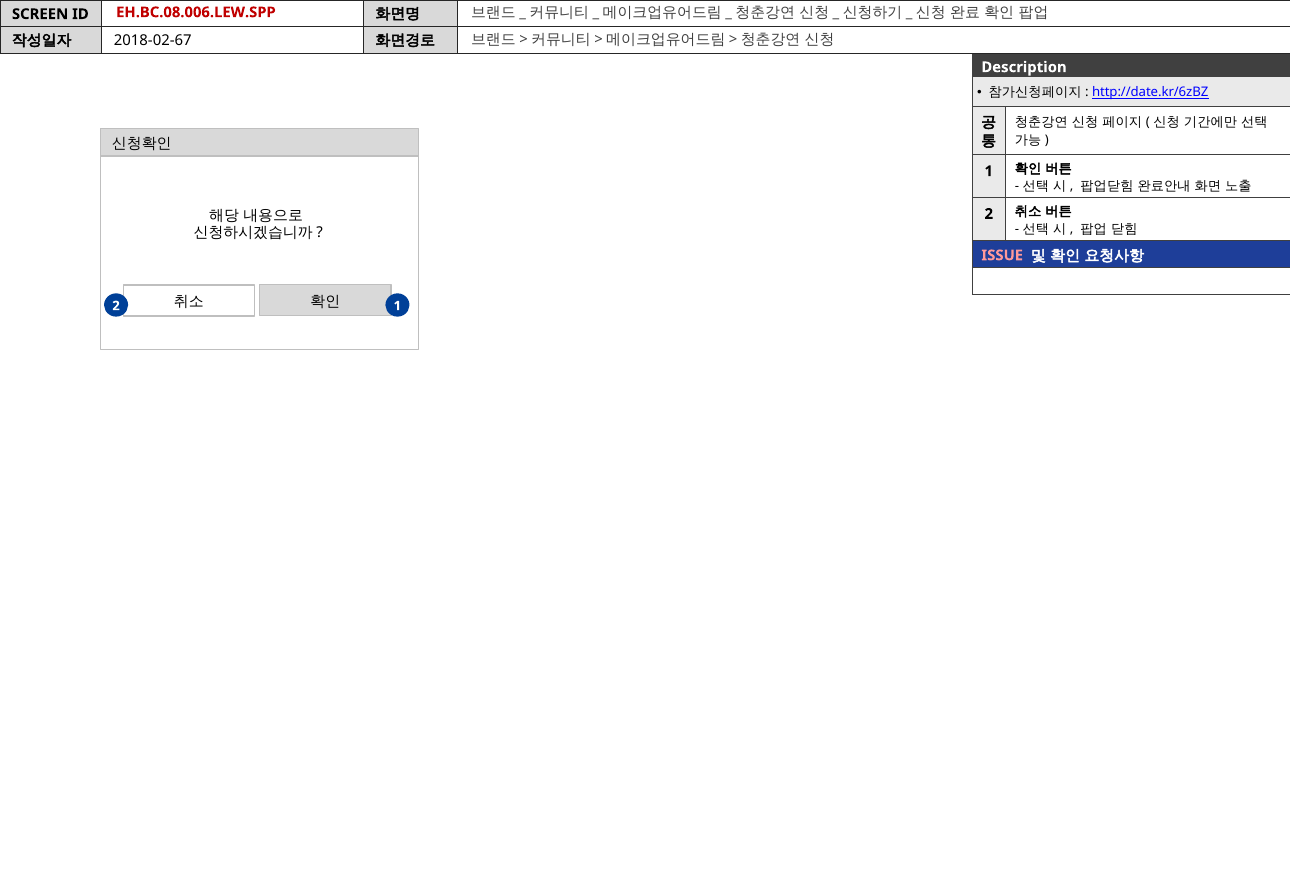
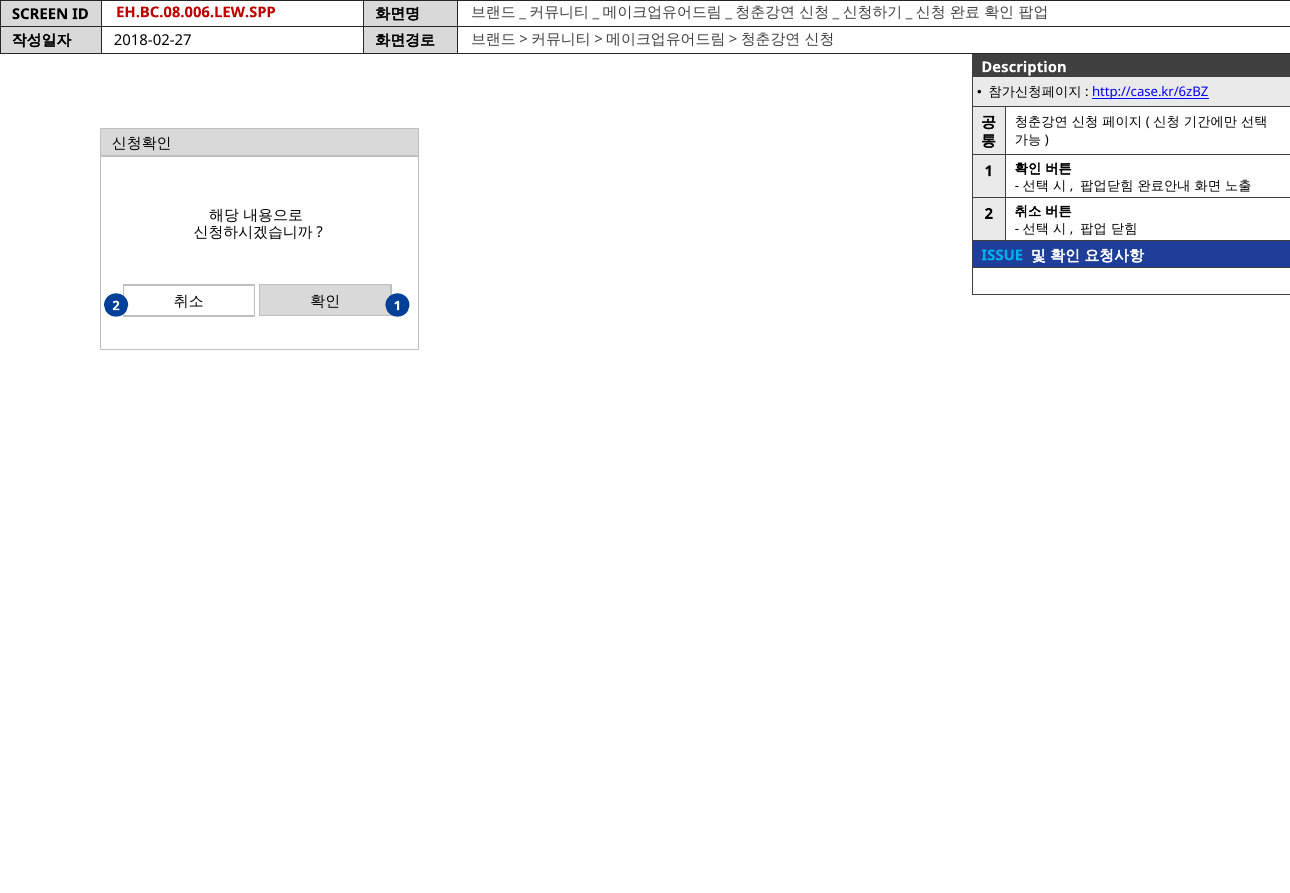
2018-02-67: 2018-02-67 -> 2018-02-27
http://date.kr/6zBZ: http://date.kr/6zBZ -> http://case.kr/6zBZ
ISSUE colour: pink -> light blue
